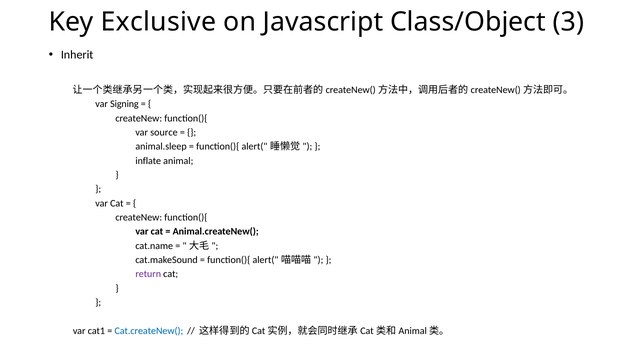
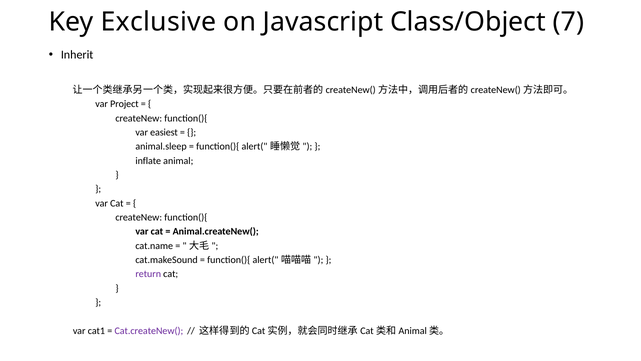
3: 3 -> 7
Signing: Signing -> Project
source: source -> easiest
Cat.createNew( colour: blue -> purple
